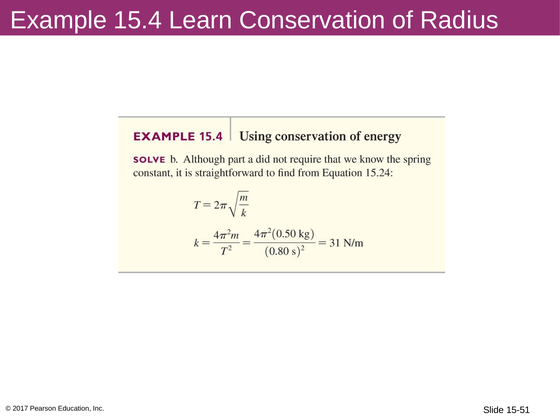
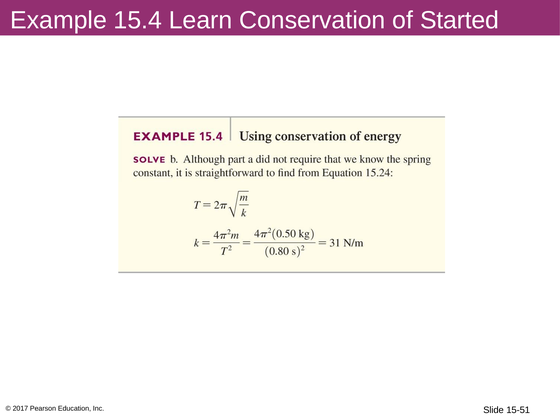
Radius: Radius -> Started
